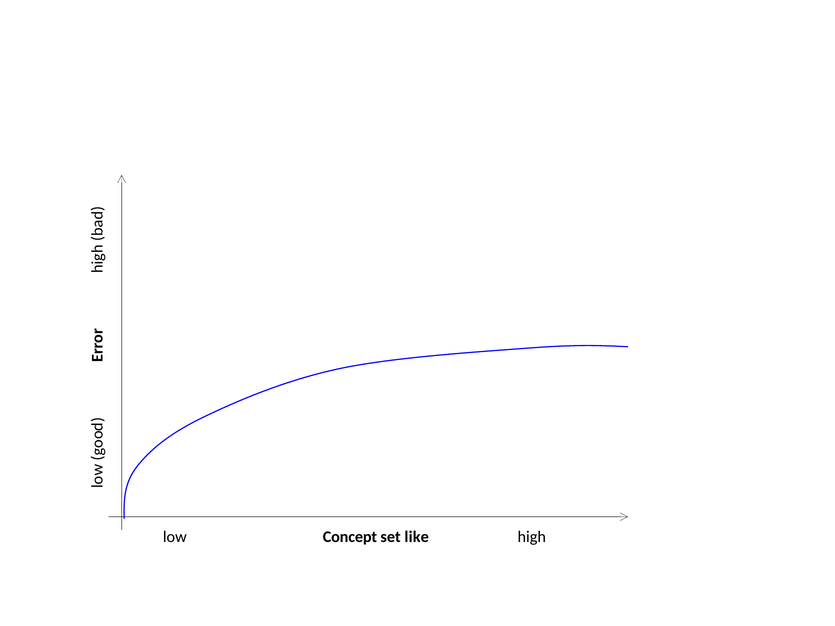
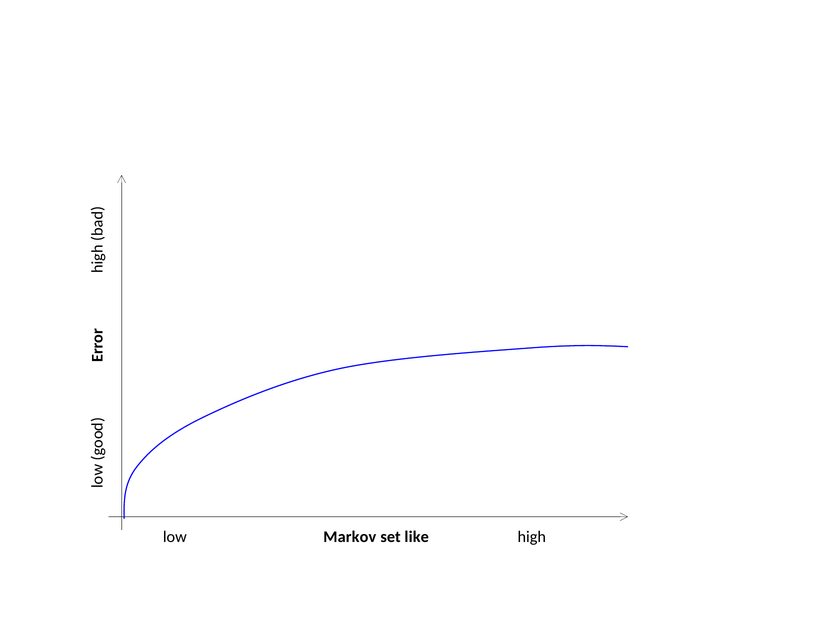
Concept: Concept -> Markov
